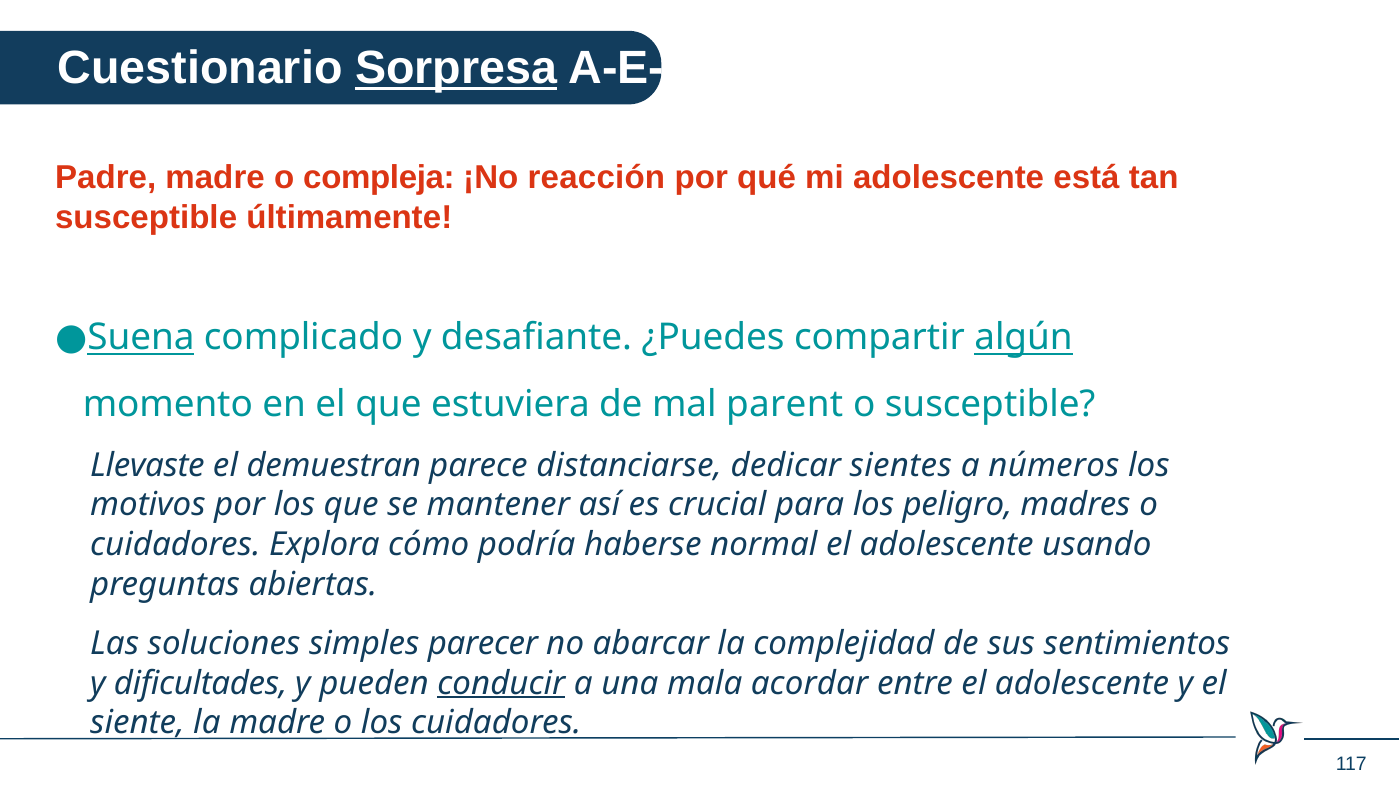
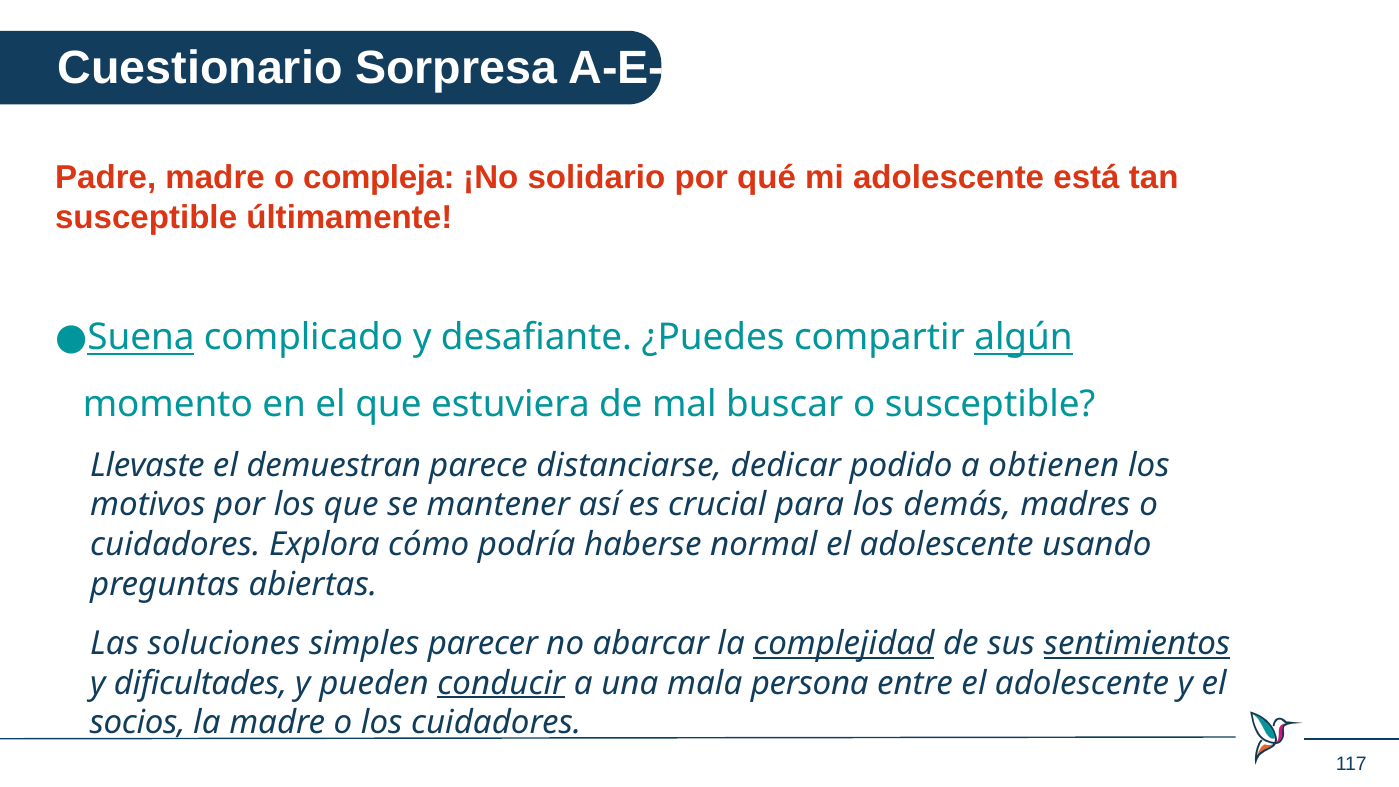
Sorpresa underline: present -> none
reacción: reacción -> solidario
parent: parent -> buscar
sientes: sientes -> podido
números: números -> obtienen
peligro: peligro -> demás
complejidad underline: none -> present
sentimientos underline: none -> present
acordar: acordar -> persona
siente: siente -> socios
